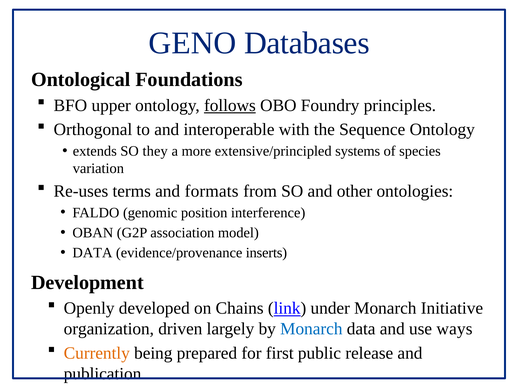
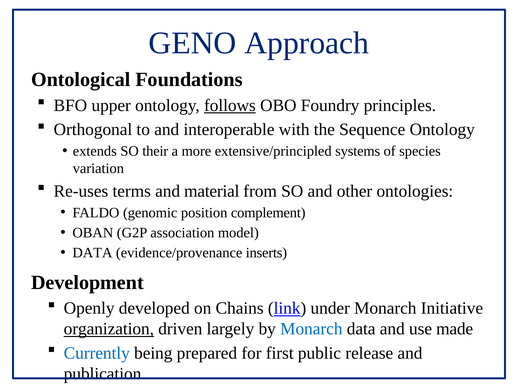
Databases: Databases -> Approach
they: they -> their
formats: formats -> material
interference: interference -> complement
organization underline: none -> present
ways: ways -> made
Currently colour: orange -> blue
